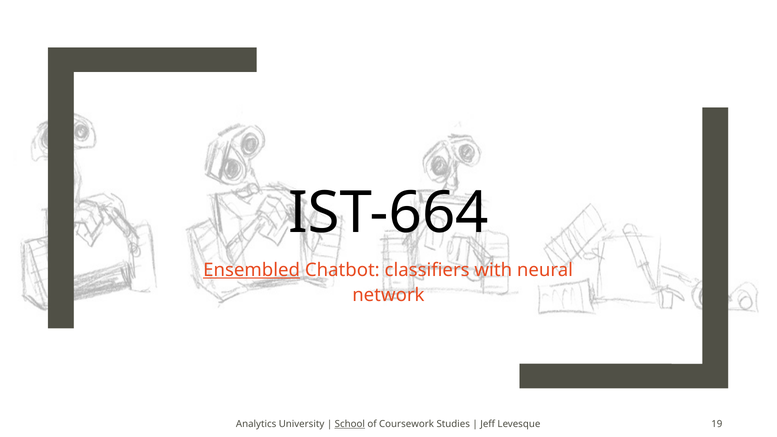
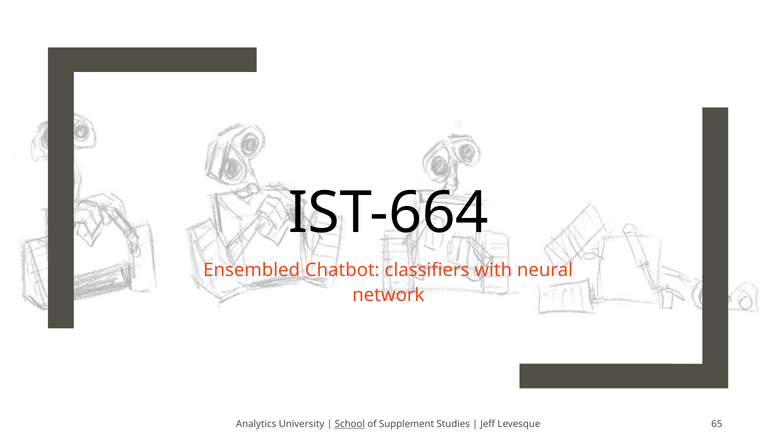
Ensembled underline: present -> none
Coursework: Coursework -> Supplement
19: 19 -> 65
